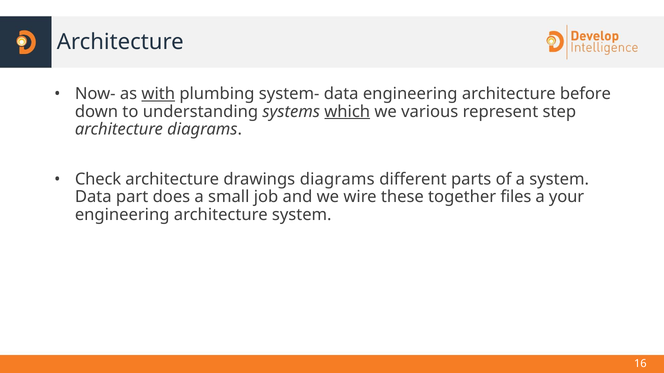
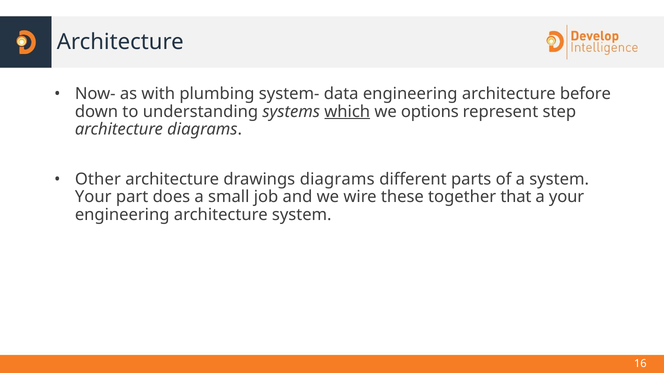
with underline: present -> none
various: various -> options
Check: Check -> Other
Data at (93, 197): Data -> Your
files: files -> that
